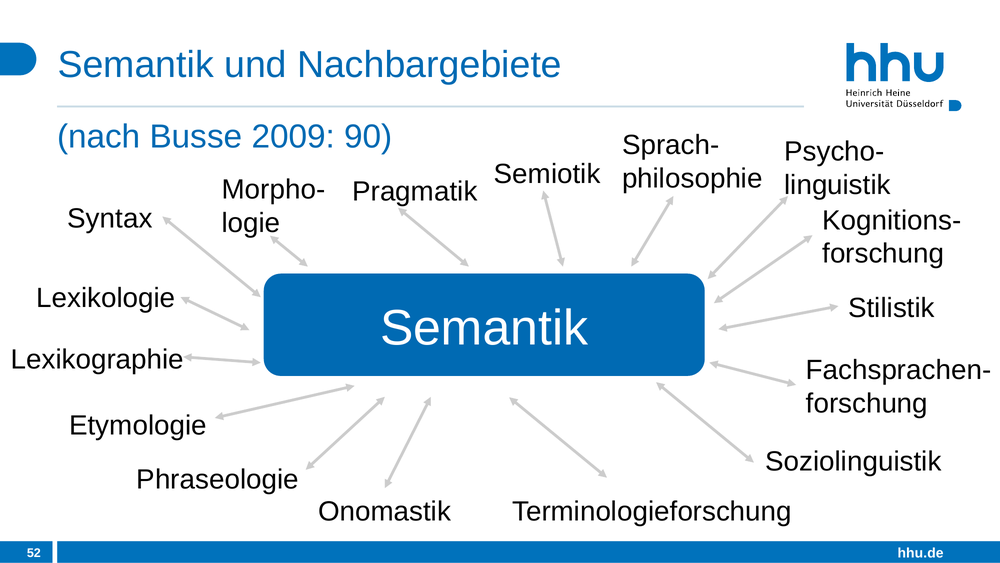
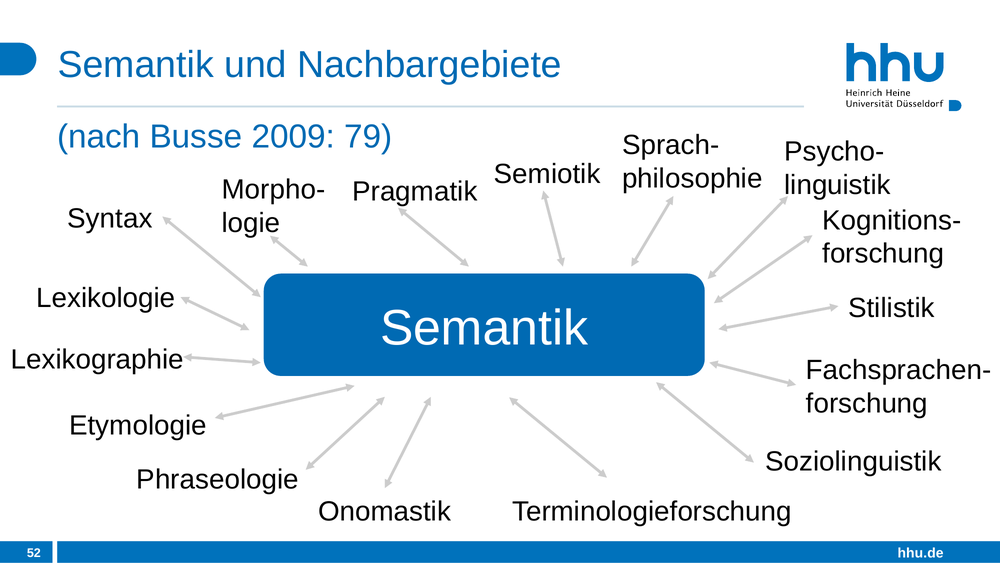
90: 90 -> 79
